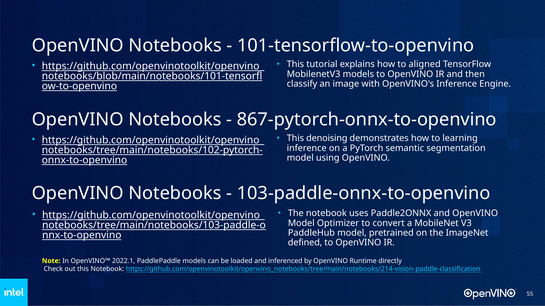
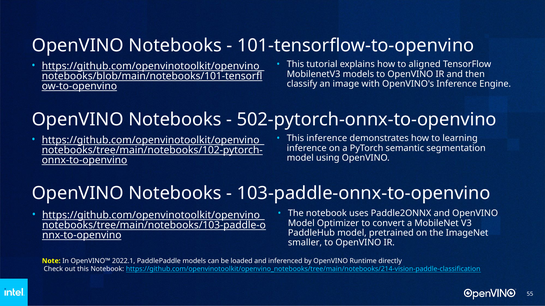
867-pytorch-onnx-to-openvino: 867-pytorch-onnx-to-openvino -> 502-pytorch-onnx-to-openvino
This denoising: denoising -> inference
defined: defined -> smaller
